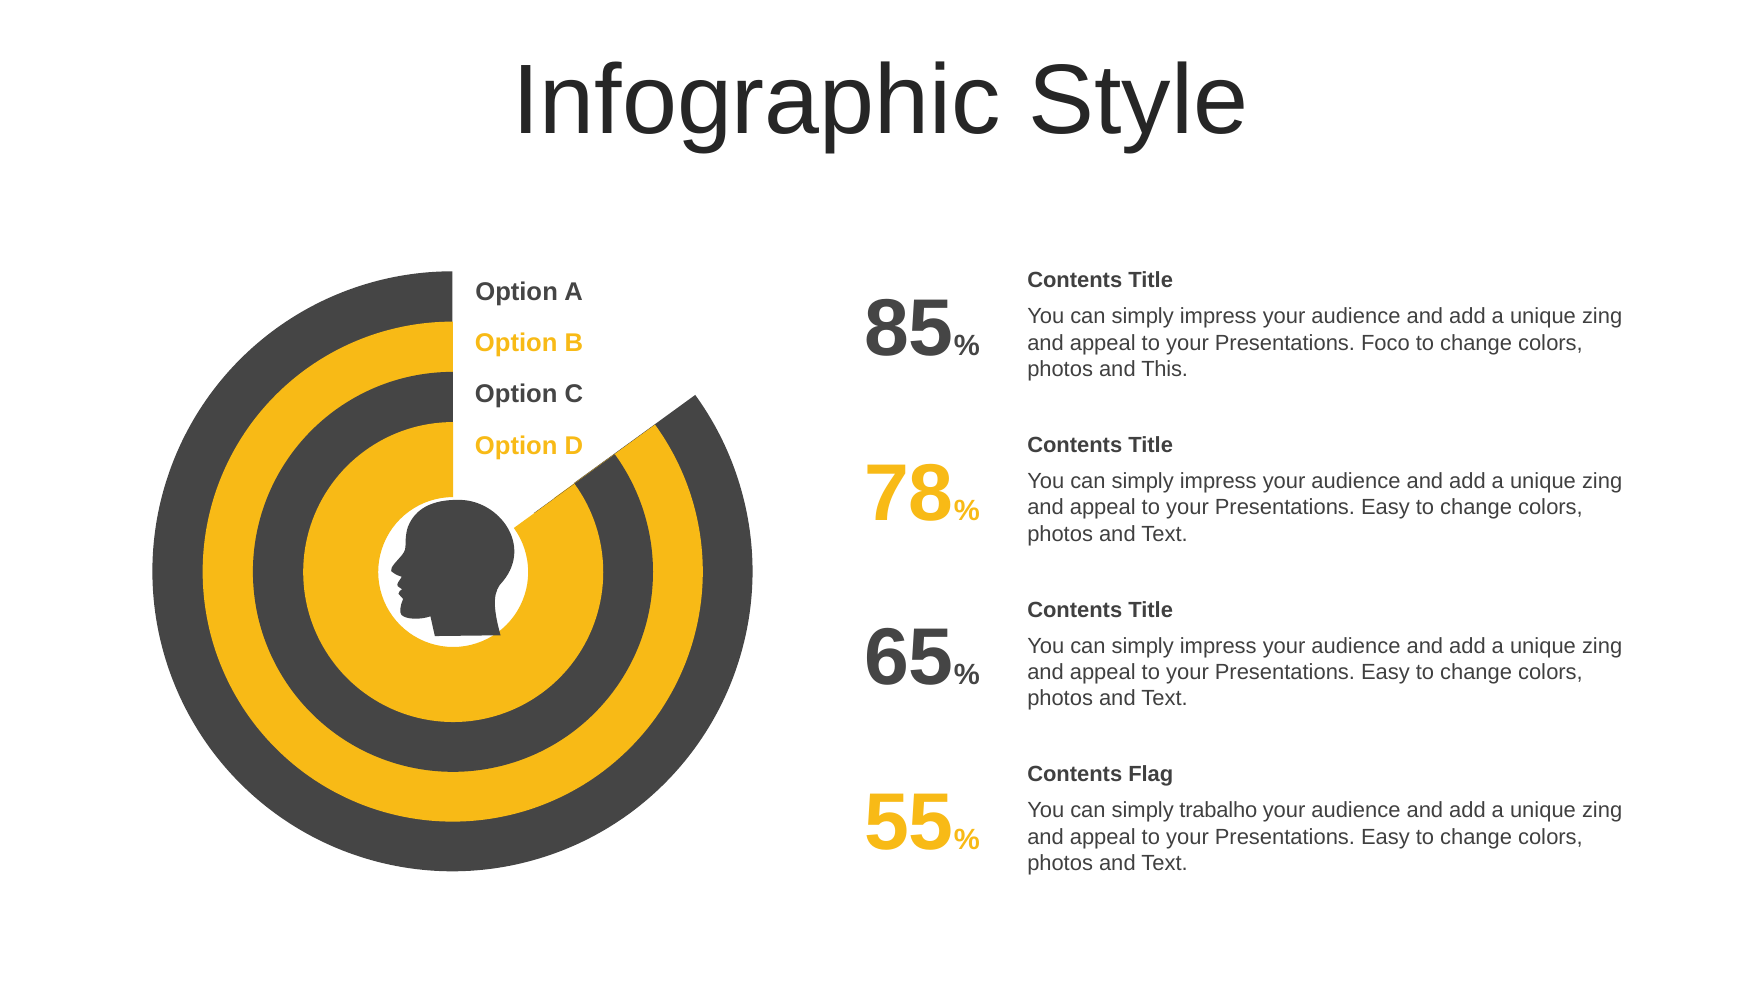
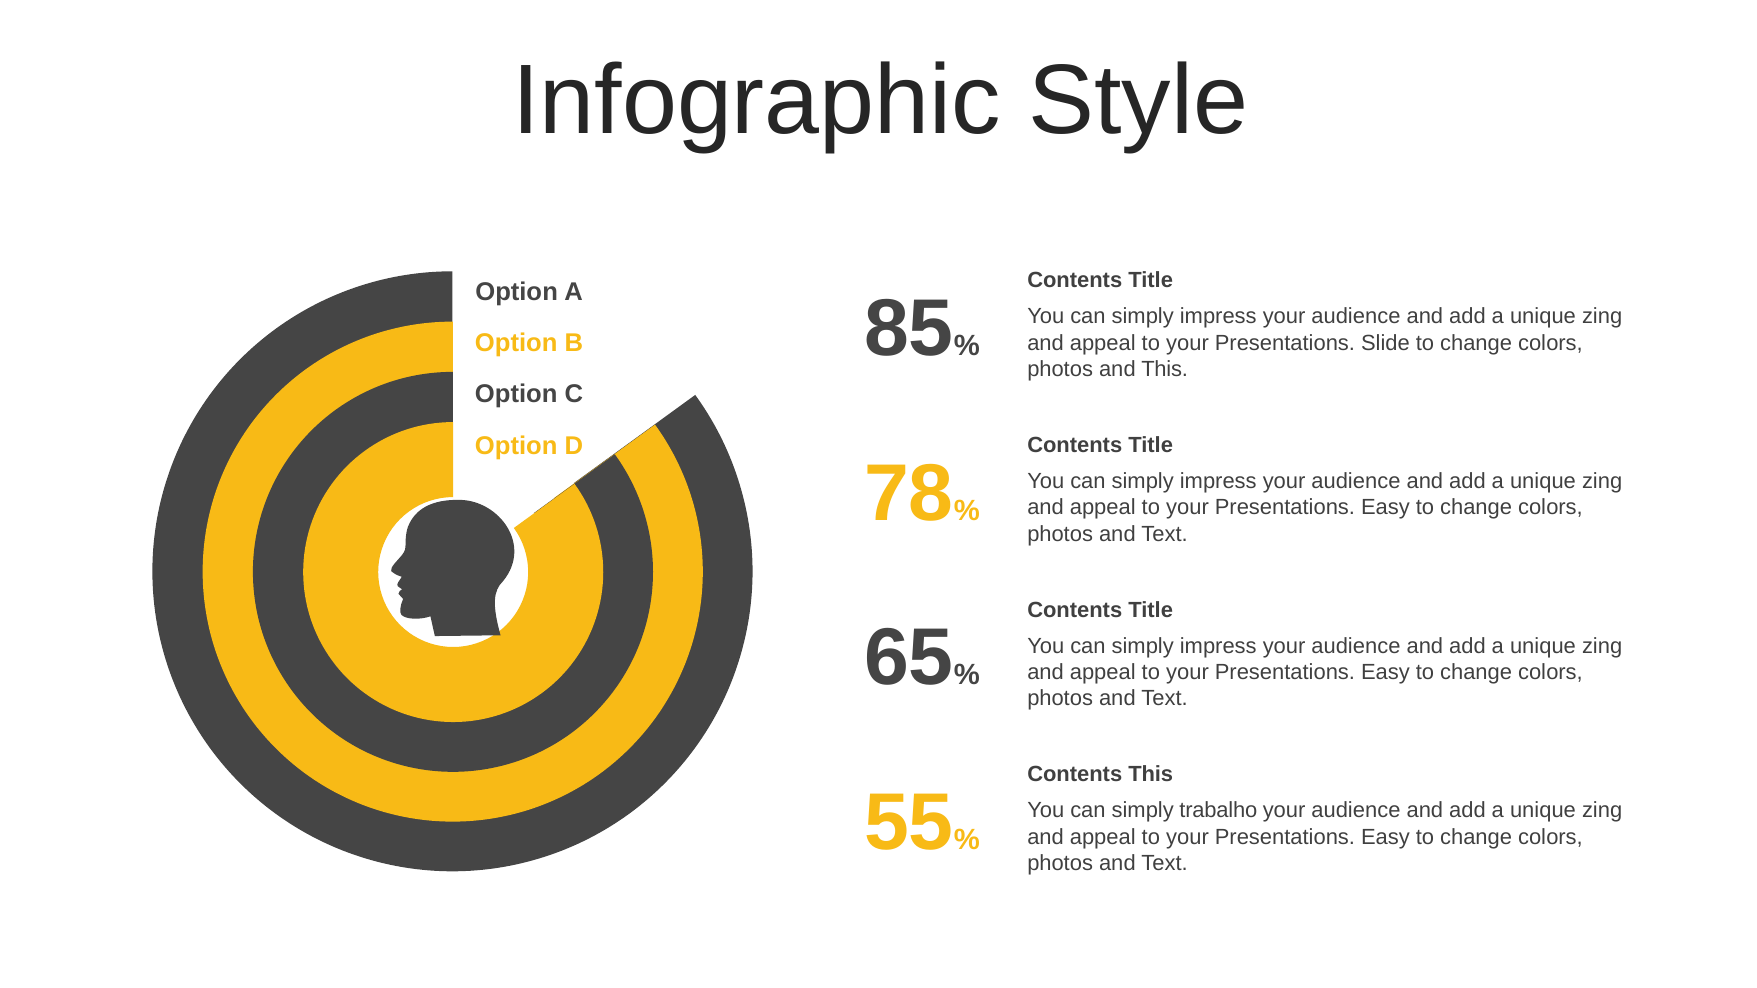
Foco: Foco -> Slide
Contents Flag: Flag -> This
